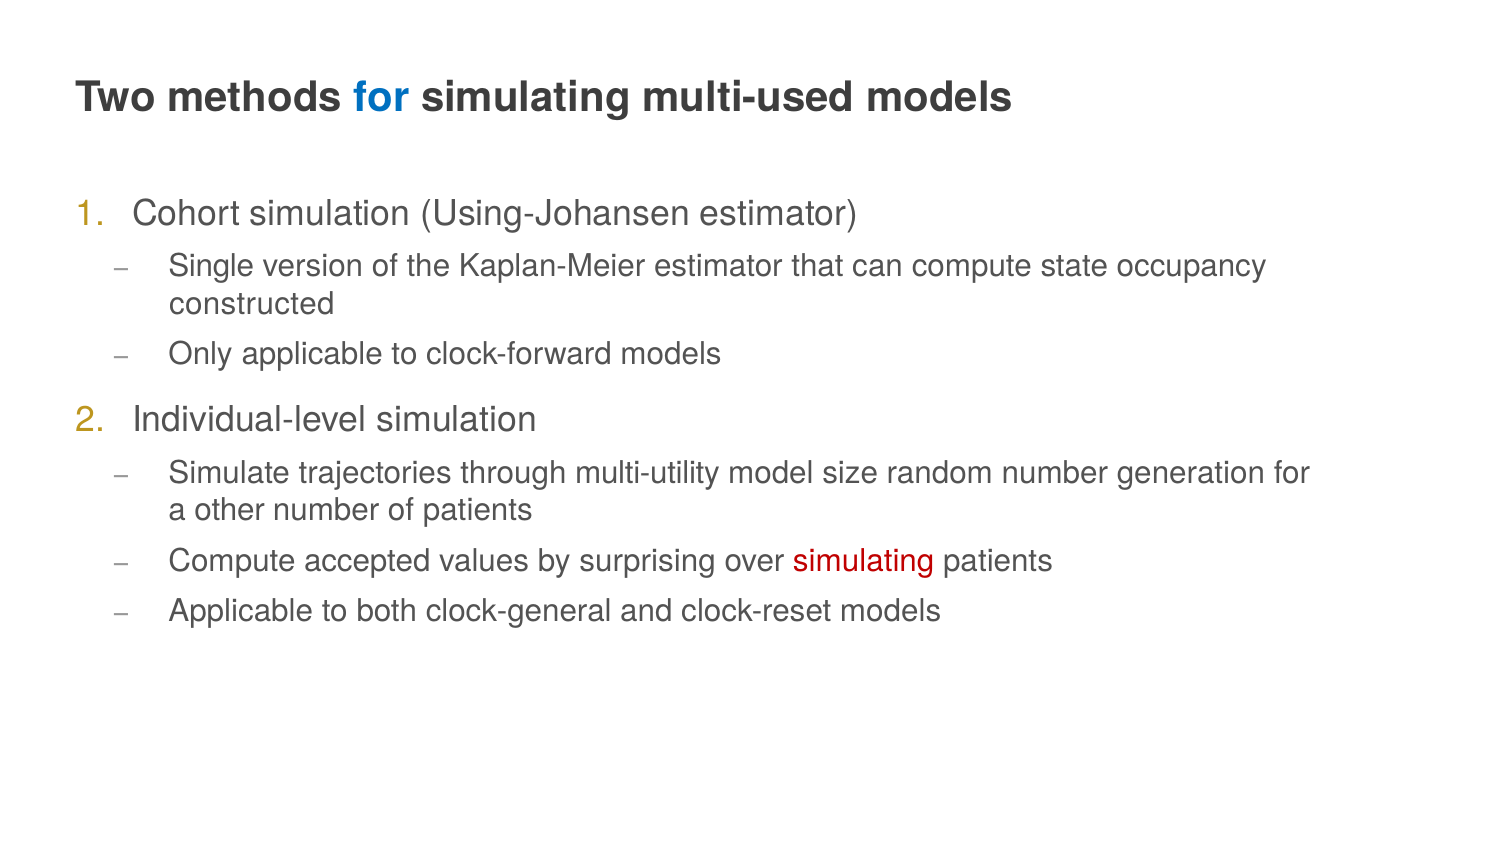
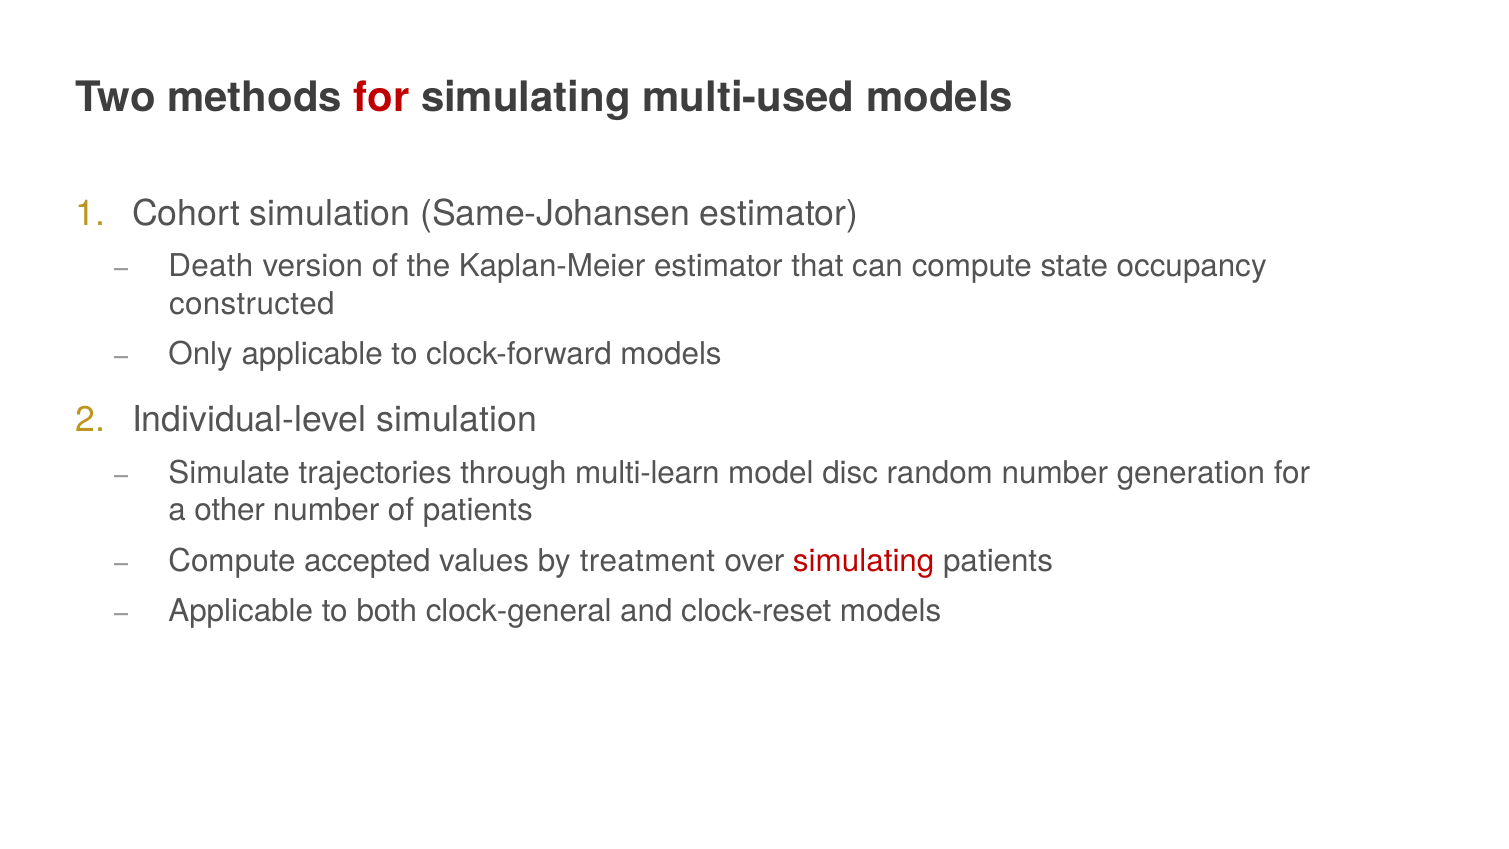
for at (382, 97) colour: blue -> red
Using-Johansen: Using-Johansen -> Same-Johansen
Single: Single -> Death
multi-utility: multi-utility -> multi-learn
size: size -> disc
surprising: surprising -> treatment
